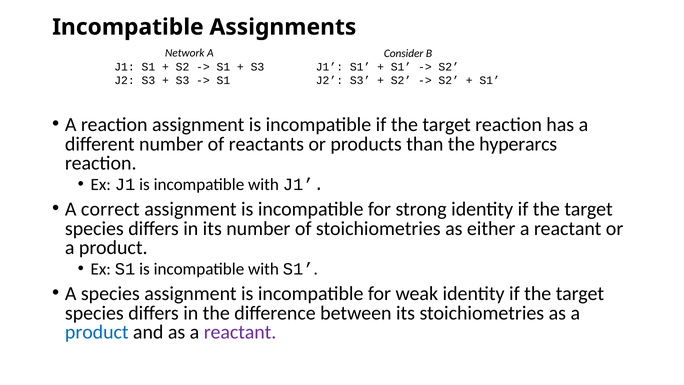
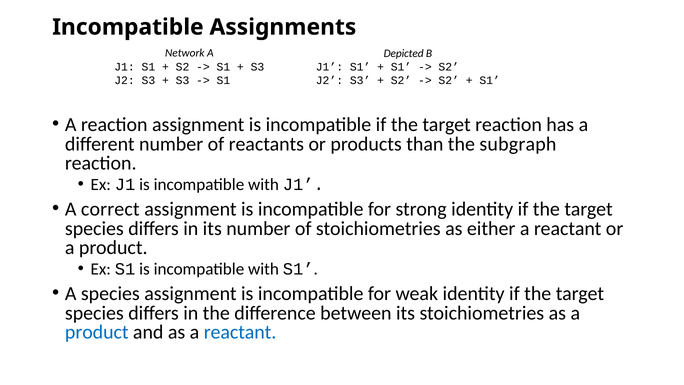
Consider: Consider -> Depicted
hyperarcs: hyperarcs -> subgraph
reactant at (240, 332) colour: purple -> blue
